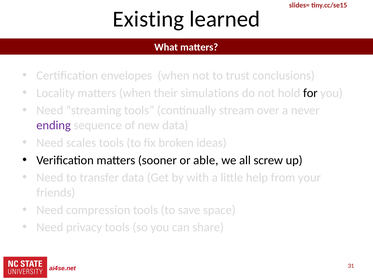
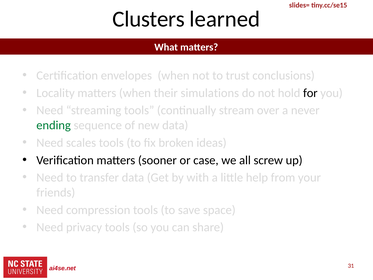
Existing: Existing -> Clusters
ending colour: purple -> green
able: able -> case
